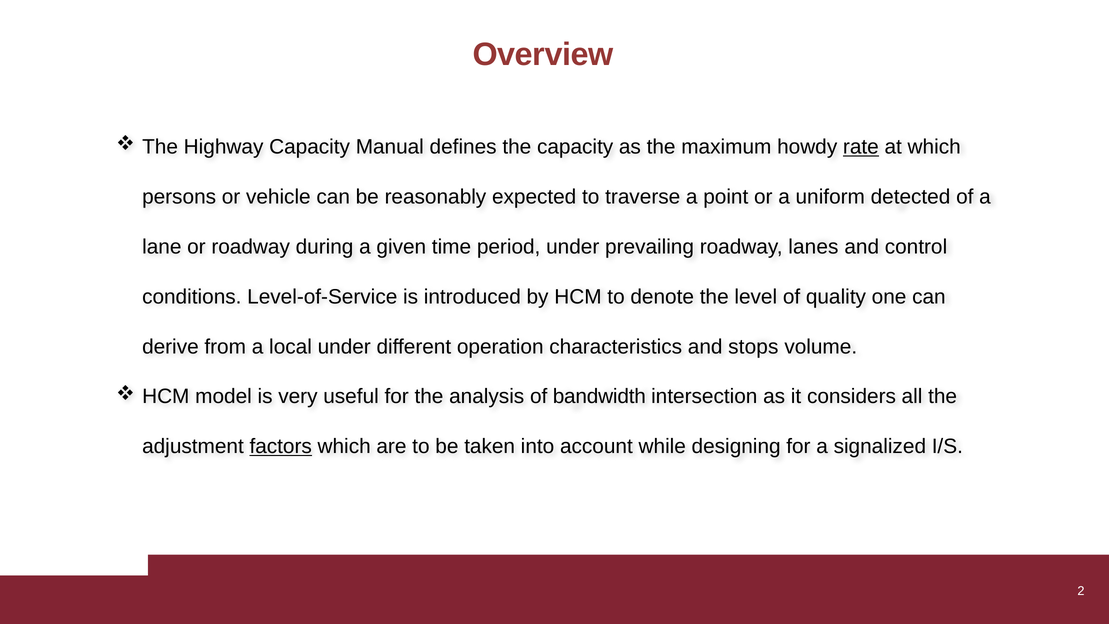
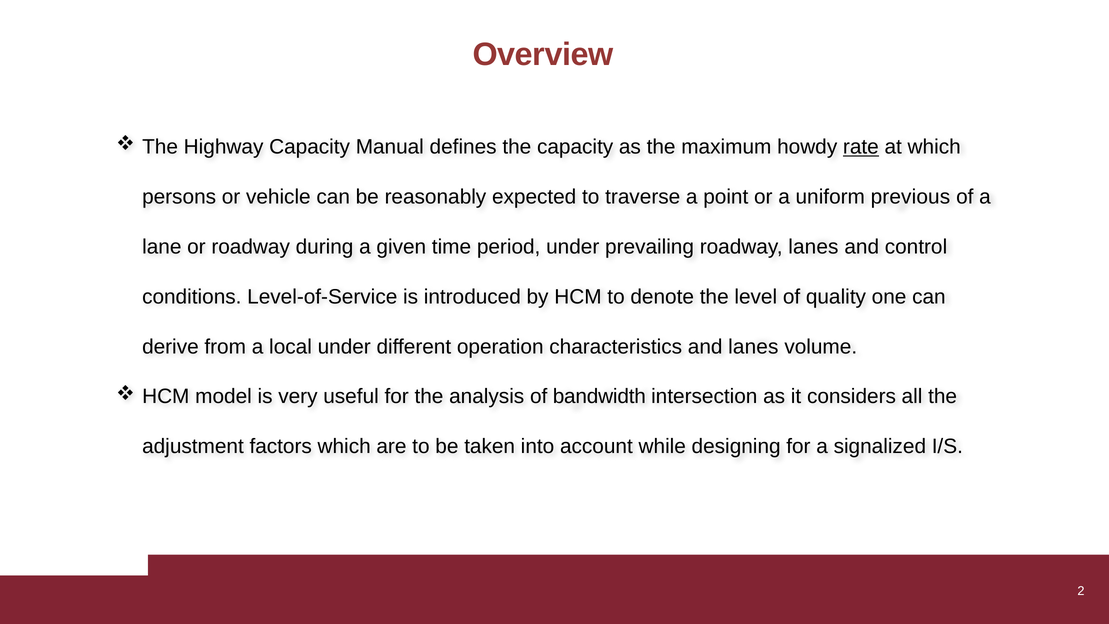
detected: detected -> previous
and stops: stops -> lanes
factors underline: present -> none
